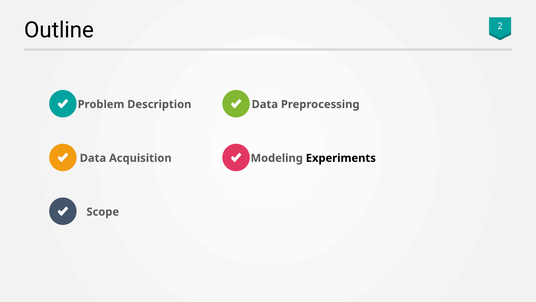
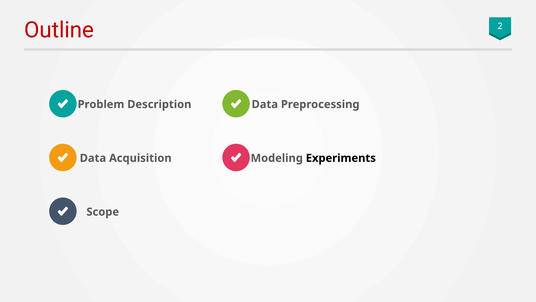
Outline colour: black -> red
